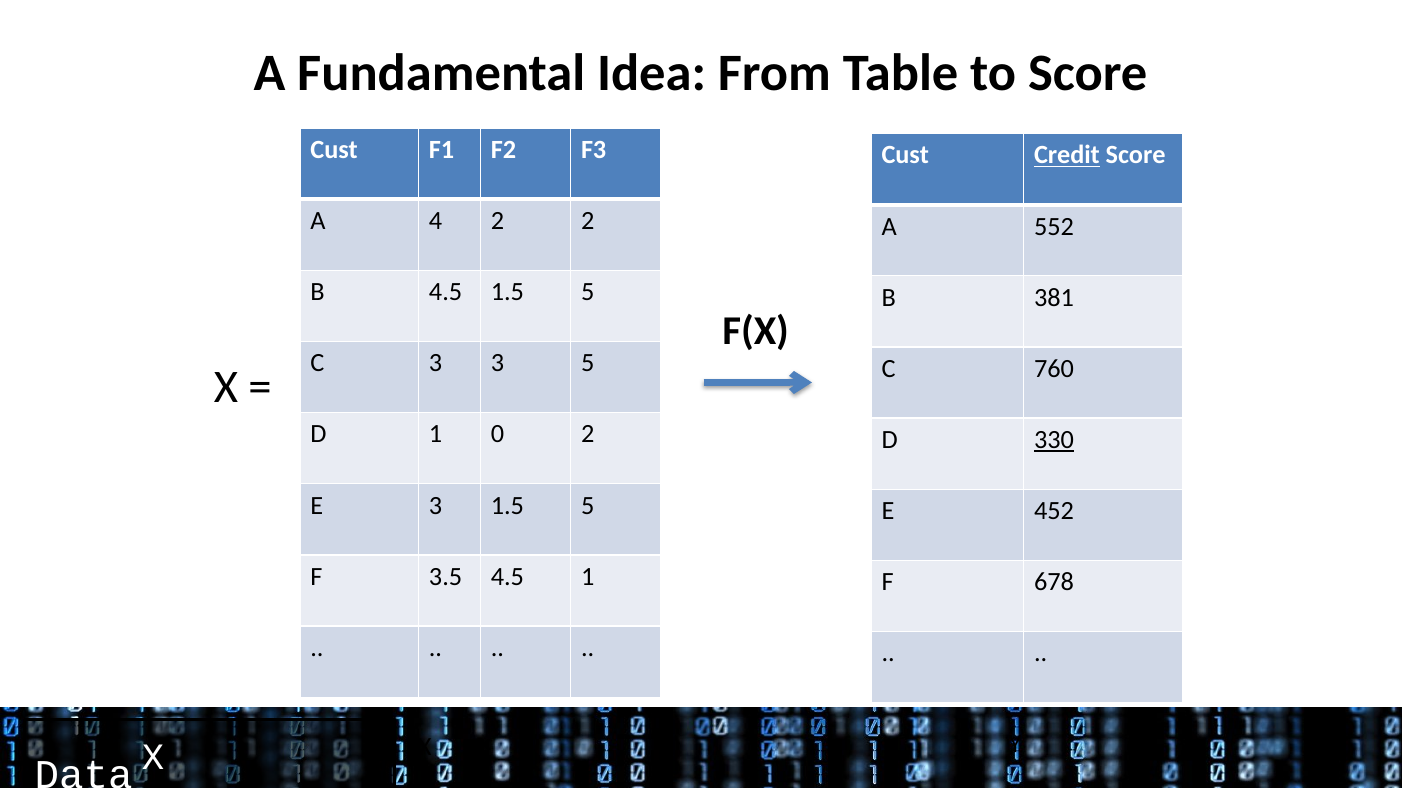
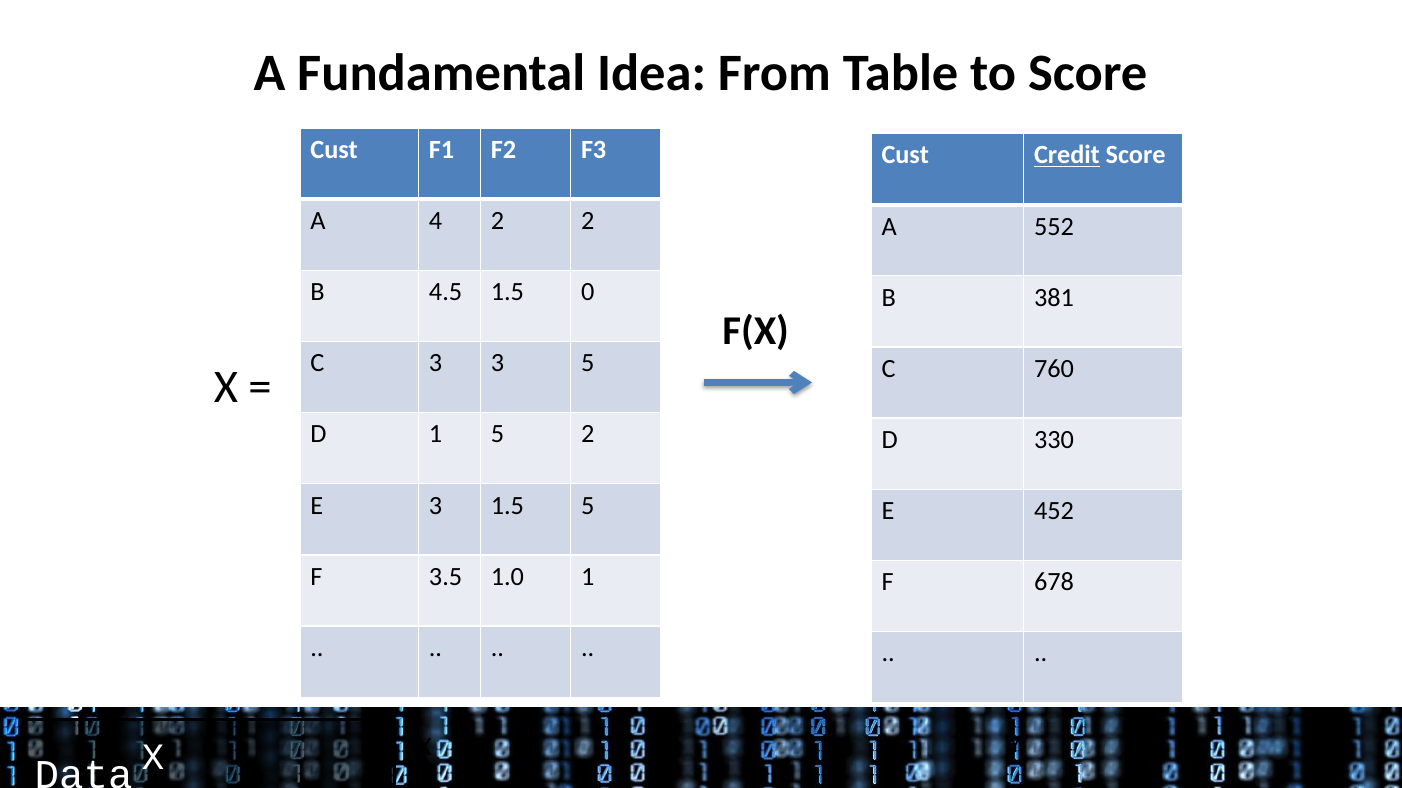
4.5 1.5 5: 5 -> 0
1 0: 0 -> 5
330 underline: present -> none
3.5 4.5: 4.5 -> 1.0
